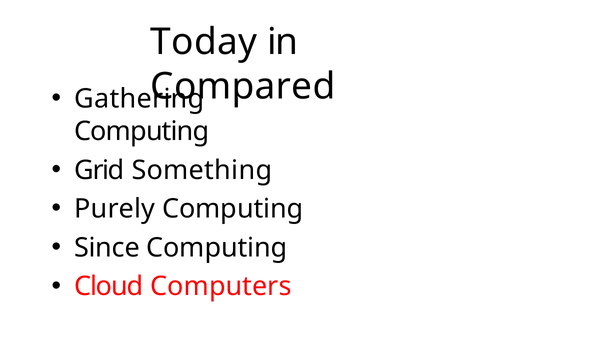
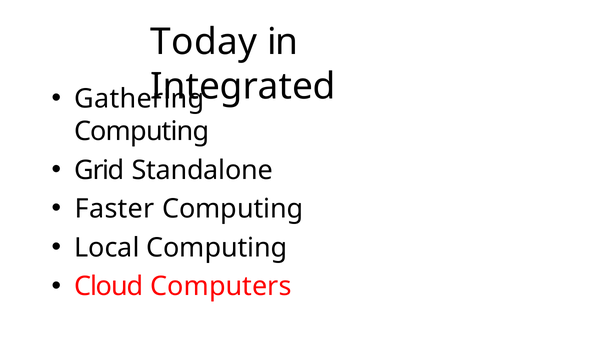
Compared: Compared -> Integrated
Something: Something -> Standalone
Purely: Purely -> Faster
Since: Since -> Local
